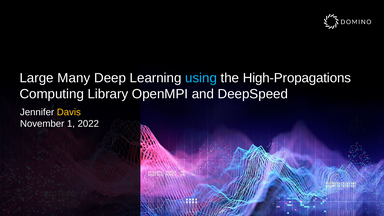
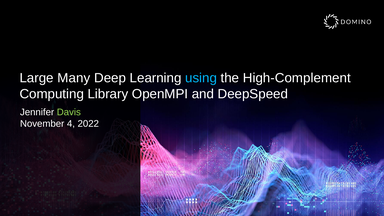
High-Propagations: High-Propagations -> High-Complement
Davis colour: yellow -> light green
1: 1 -> 4
